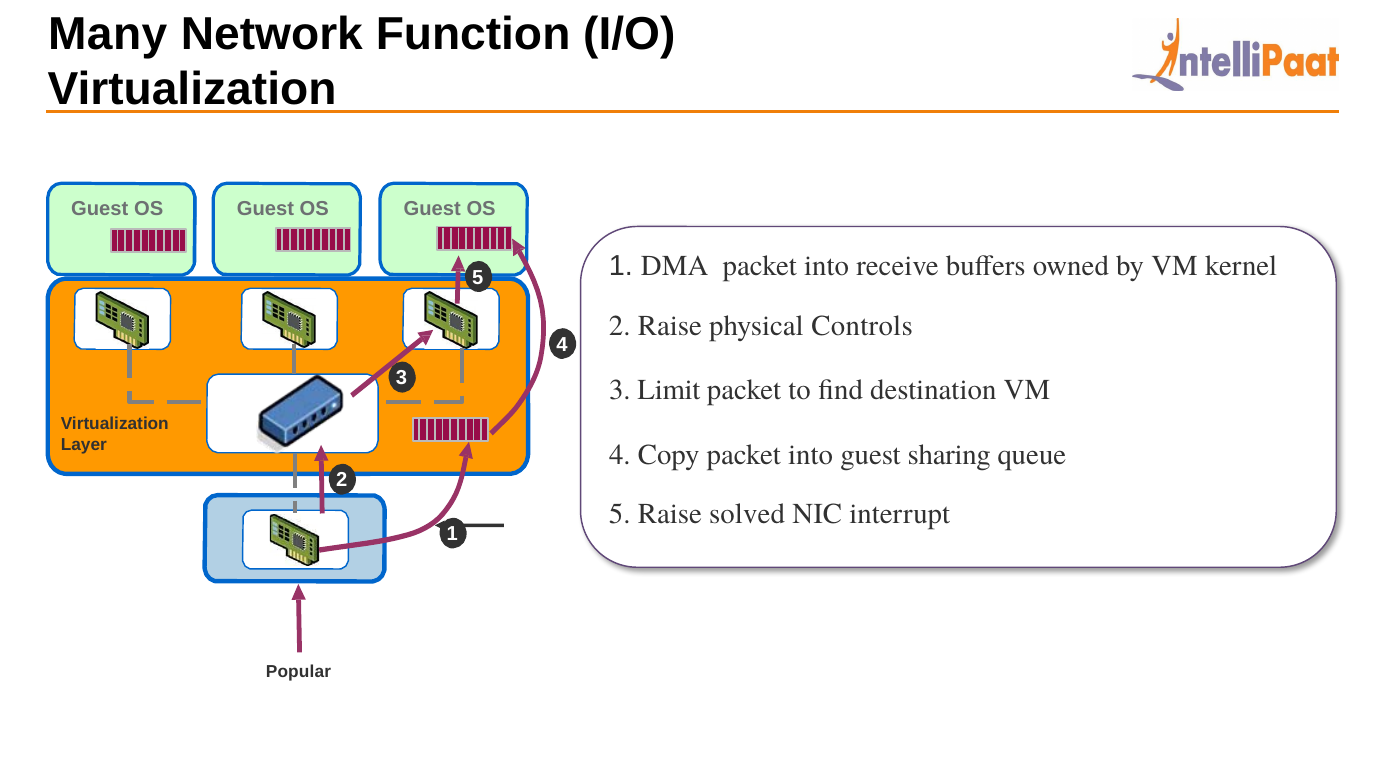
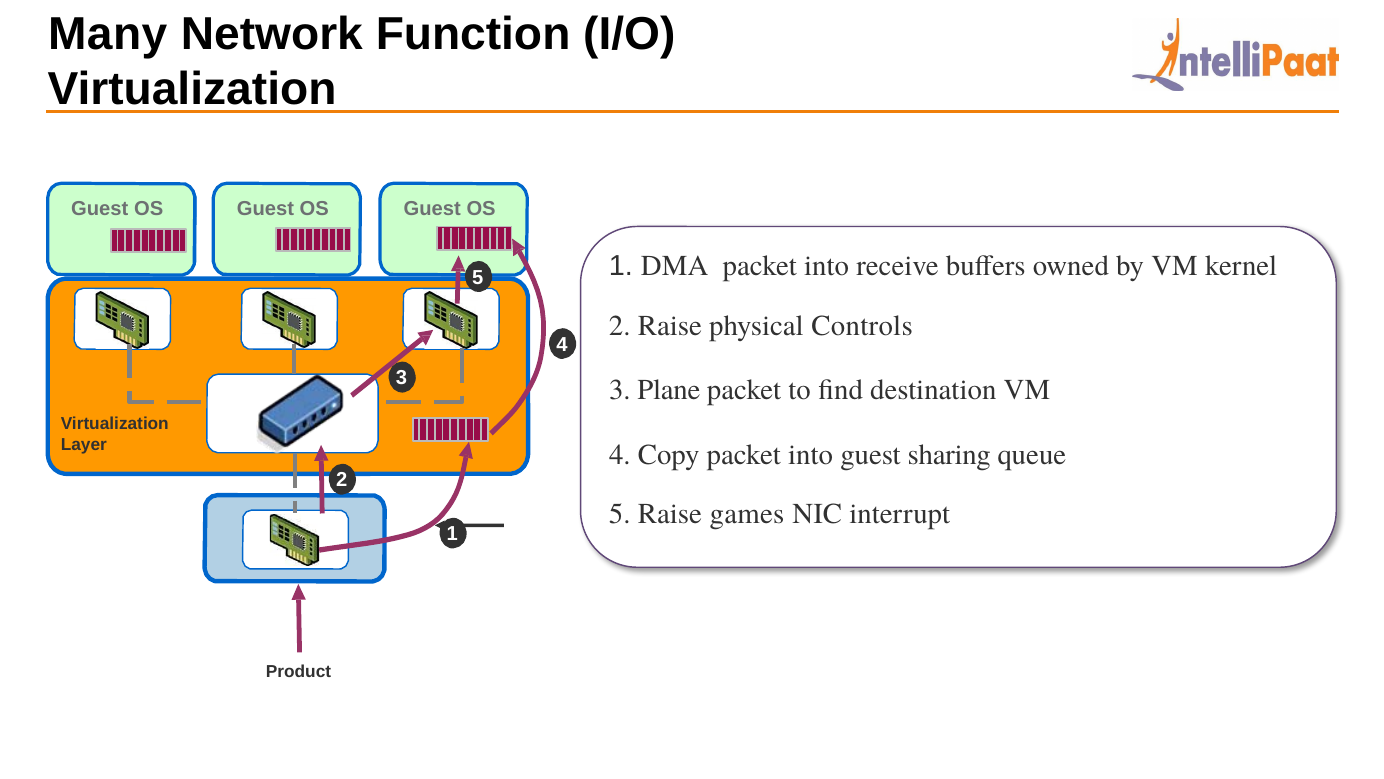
Limit: Limit -> Plane
solved: solved -> games
Popular: Popular -> Product
